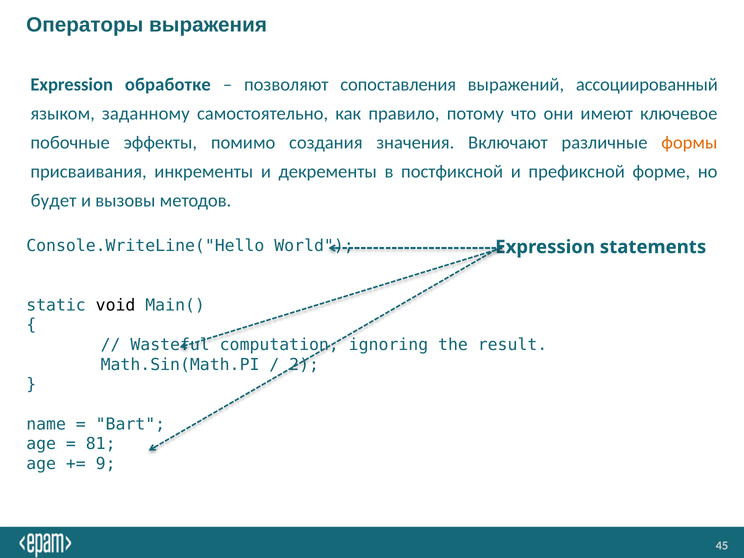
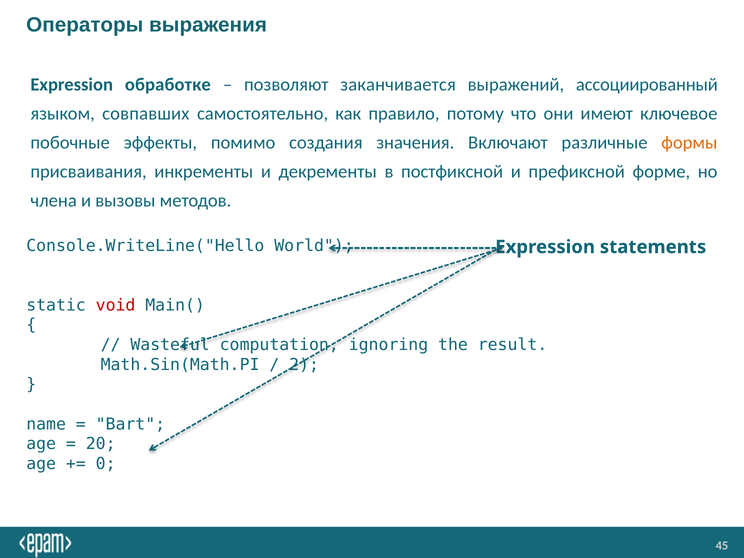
сопоставления: сопоставления -> заканчивается
заданному: заданному -> совпавших
будет: будет -> члена
void colour: black -> red
81: 81 -> 20
9: 9 -> 0
